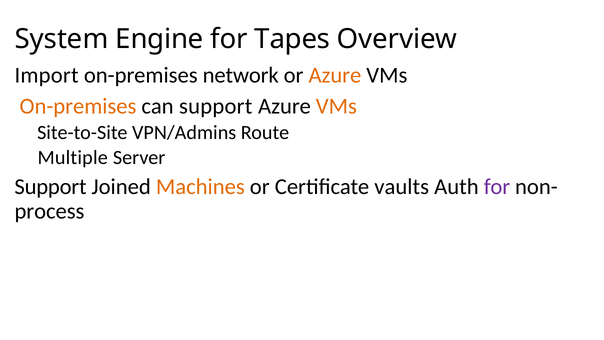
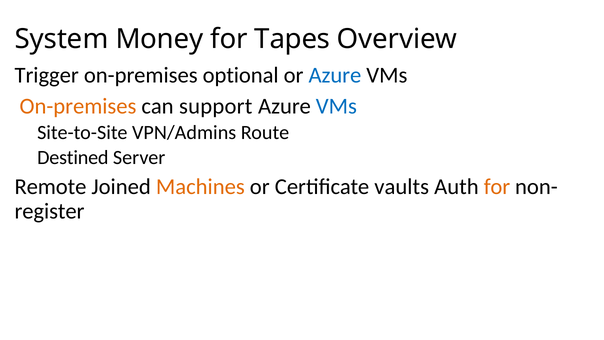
Engine: Engine -> Money
Import: Import -> Trigger
network: network -> optional
Azure at (335, 75) colour: orange -> blue
VMs at (336, 106) colour: orange -> blue
Multiple: Multiple -> Destined
Support at (51, 187): Support -> Remote
for at (497, 187) colour: purple -> orange
process: process -> register
